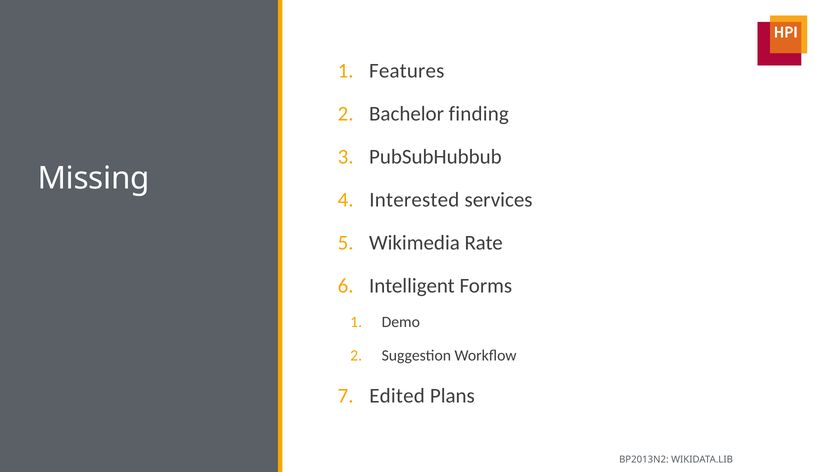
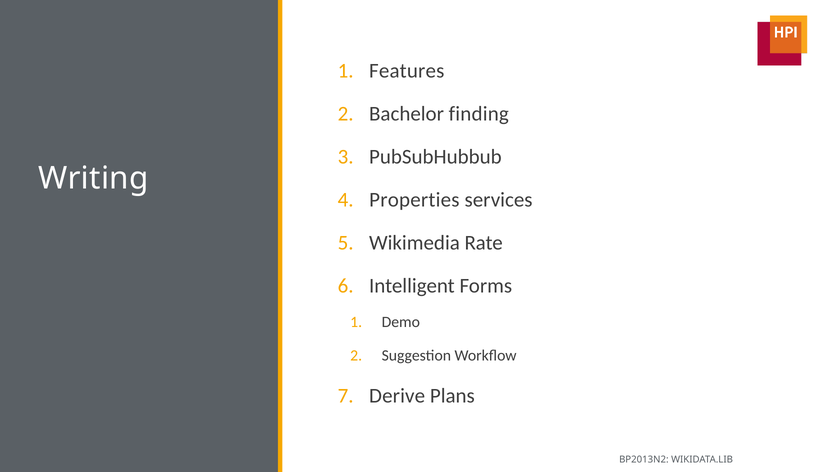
Missing: Missing -> Writing
Interested: Interested -> Properties
Edited: Edited -> Derive
